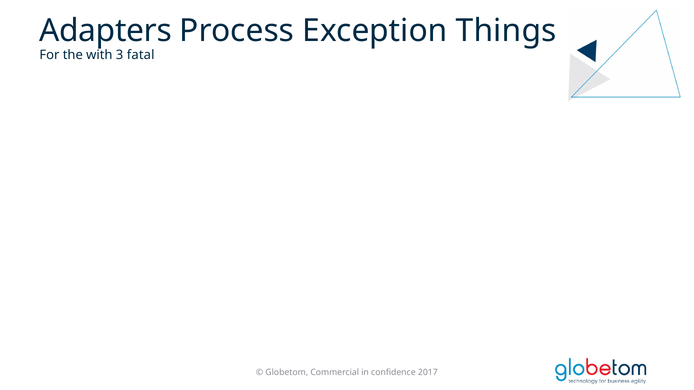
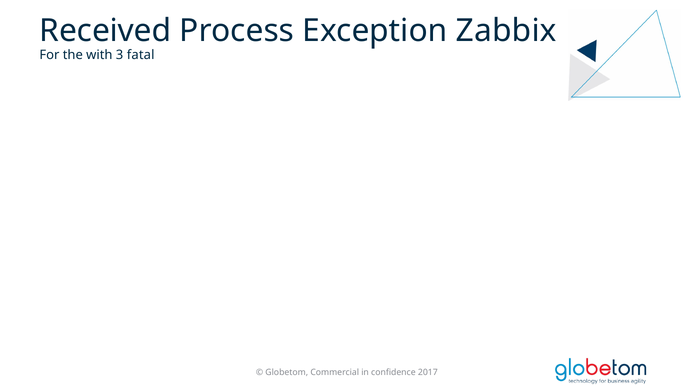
Adapters: Adapters -> Received
Things: Things -> Zabbix
